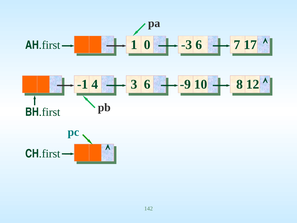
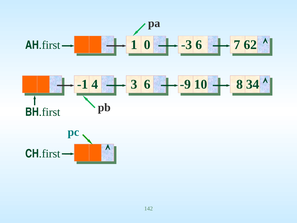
17: 17 -> 62
12: 12 -> 34
